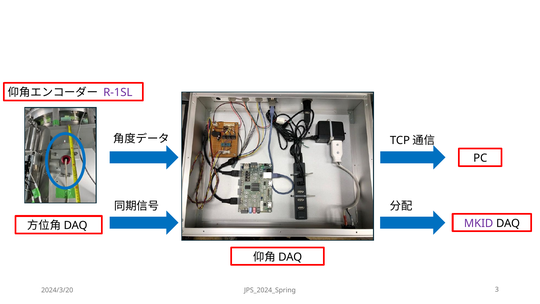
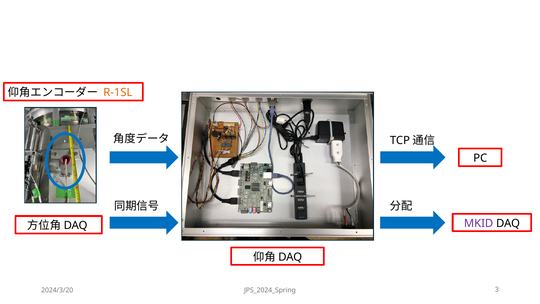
R-1SL colour: purple -> orange
